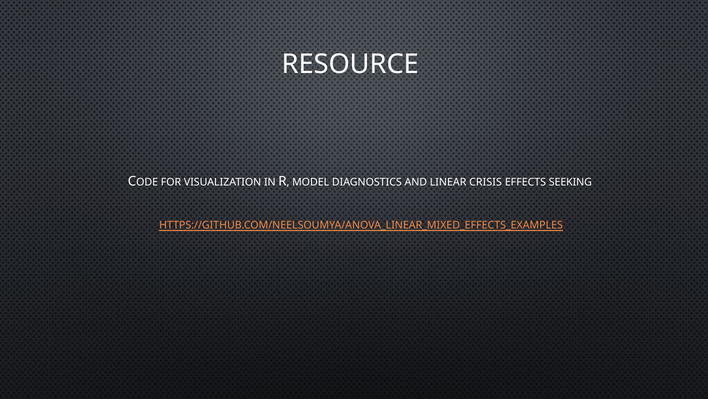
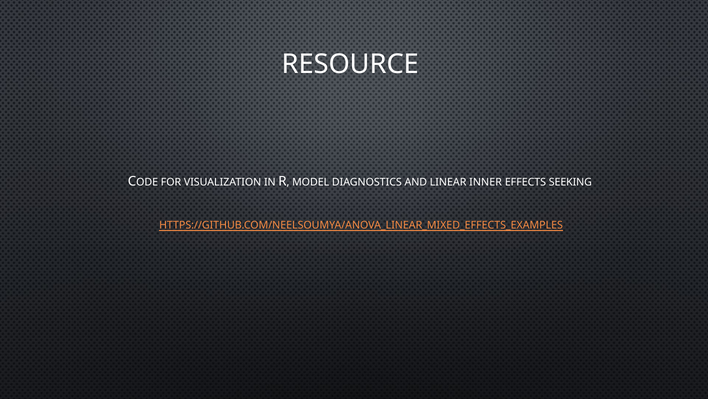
CRISIS: CRISIS -> INNER
